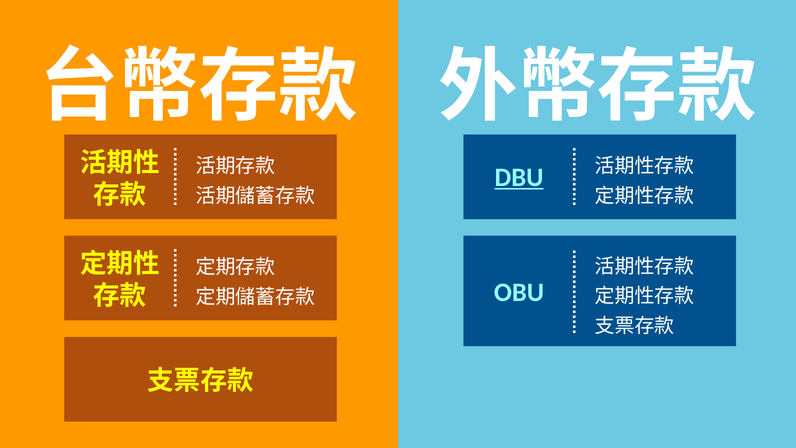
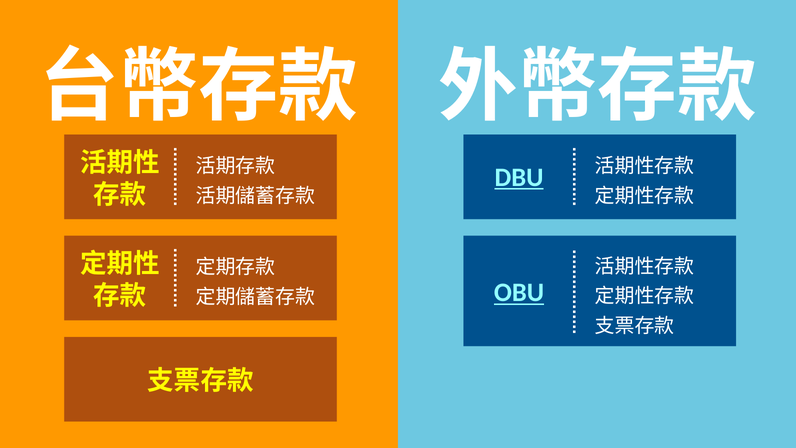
OBU underline: none -> present
